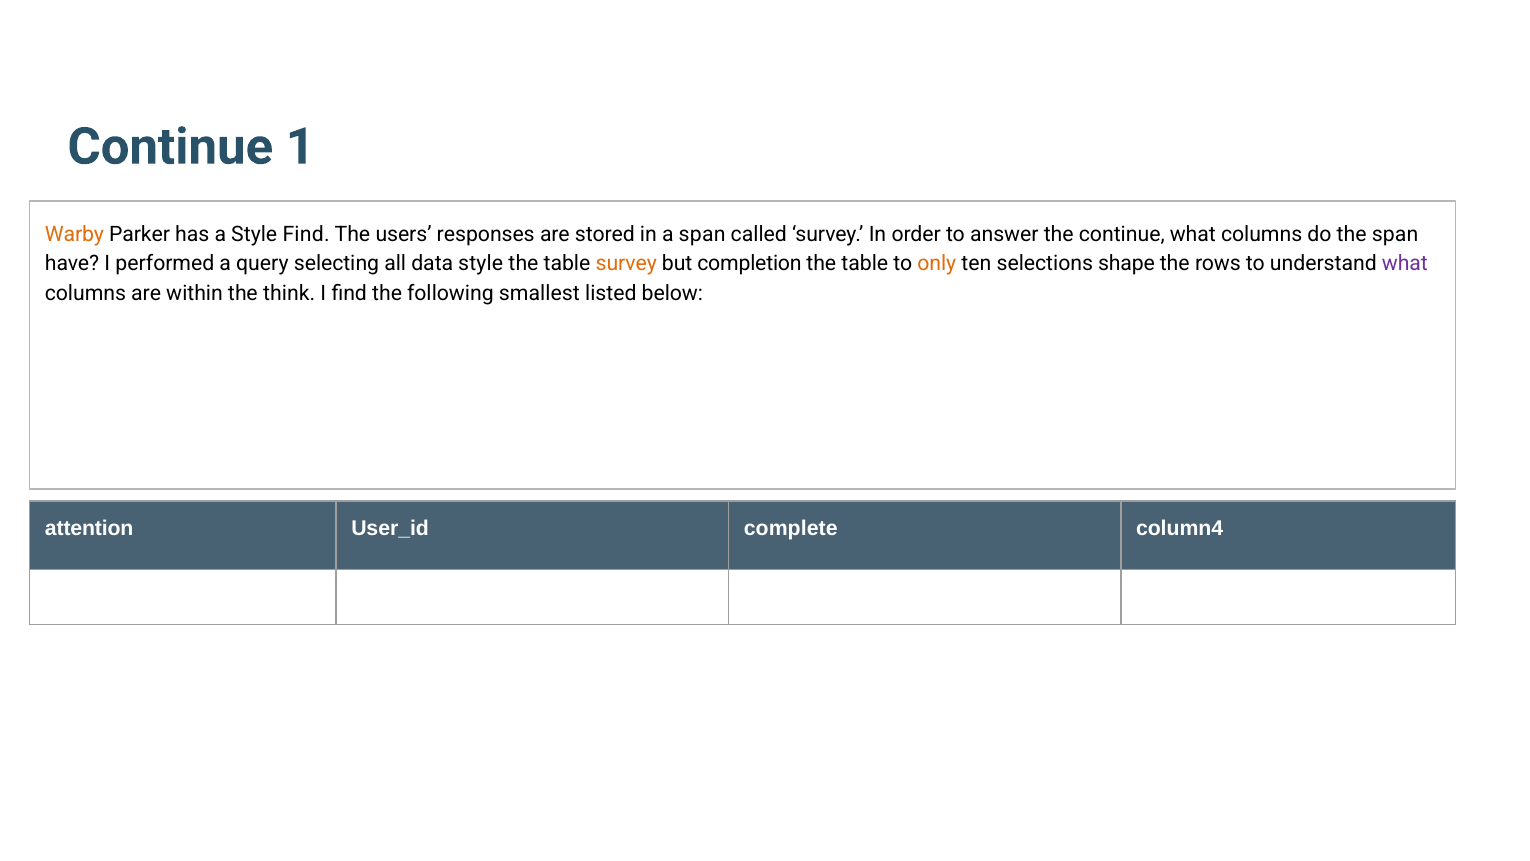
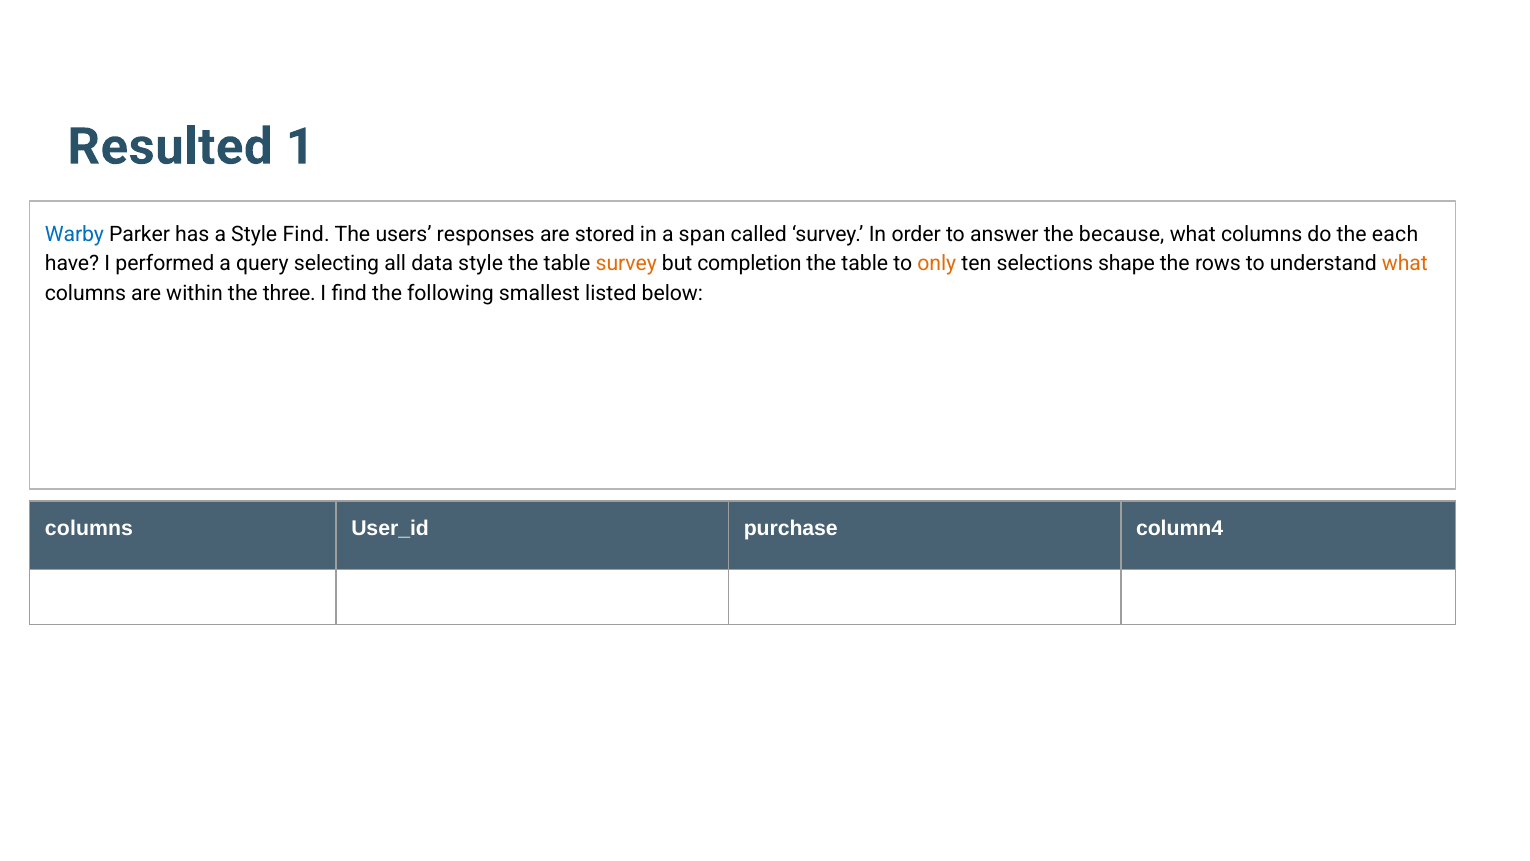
Continue at (170, 147): Continue -> Resulted
Warby colour: orange -> blue
the continue: continue -> because
the span: span -> each
what at (1405, 264) colour: purple -> orange
think: think -> three
attention at (89, 528): attention -> columns
complete: complete -> purchase
